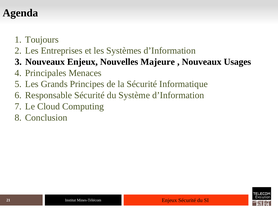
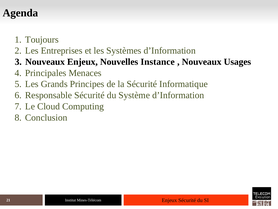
Majeure: Majeure -> Instance
